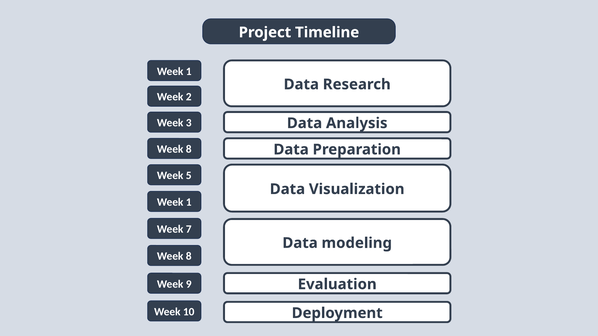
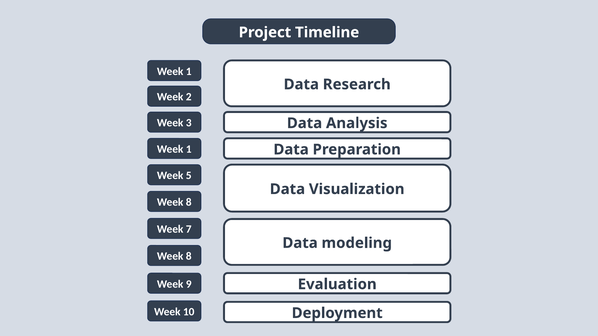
8 at (189, 149): 8 -> 1
1 at (189, 202): 1 -> 8
